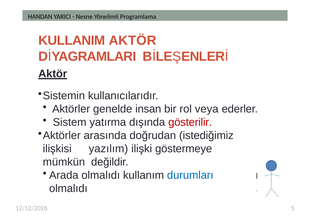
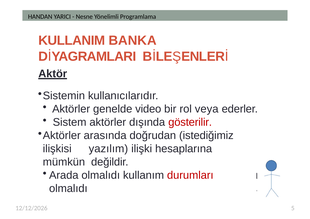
KULLANIM AKTÖR: AKTÖR -> BANKA
insan: insan -> video
Sistem yatırma: yatırma -> aktörler
göstermeye: göstermeye -> hesaplarına
durumları colour: blue -> red
